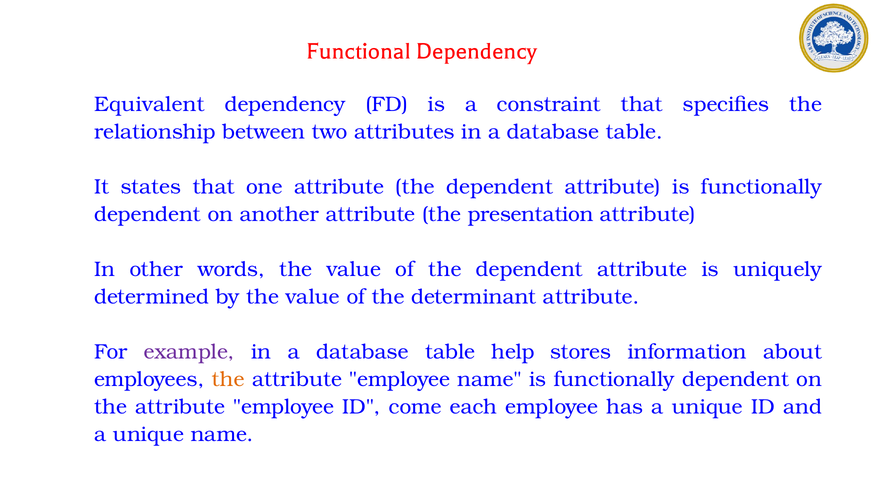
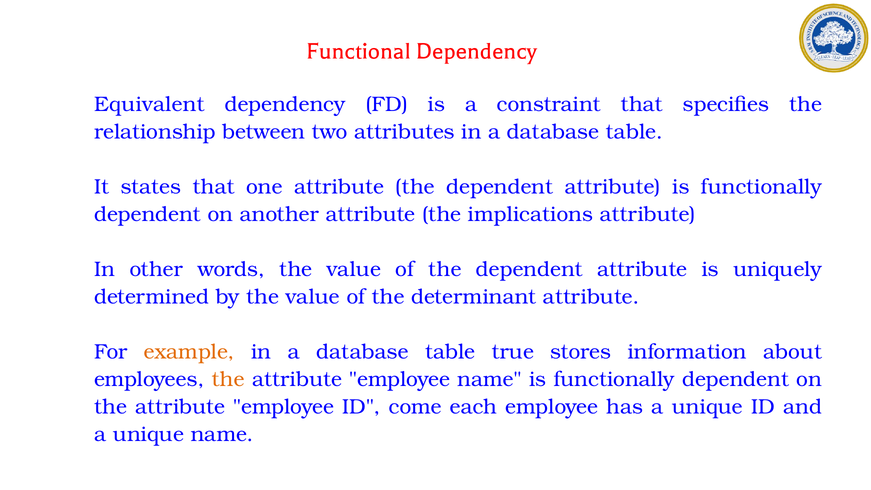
presentation: presentation -> implications
example colour: purple -> orange
help: help -> true
